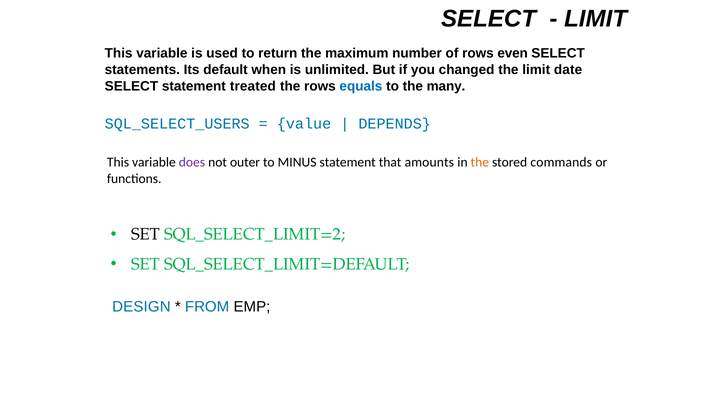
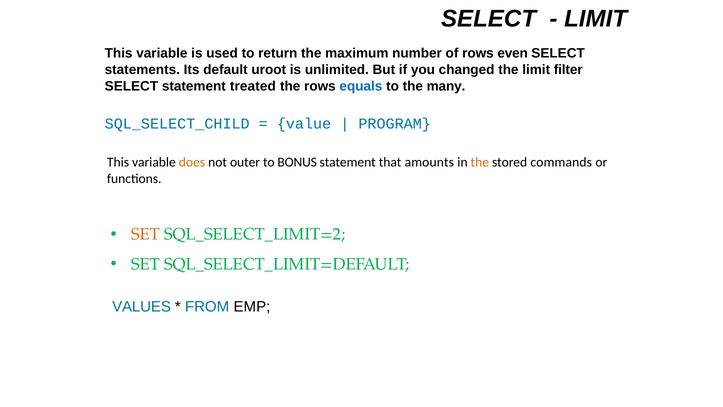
when: when -> uroot
date: date -> filter
SQL_SELECT_USERS: SQL_SELECT_USERS -> SQL_SELECT_CHILD
DEPENDS: DEPENDS -> PROGRAM
does colour: purple -> orange
MINUS: MINUS -> BONUS
SET at (145, 234) colour: black -> orange
DESIGN: DESIGN -> VALUES
